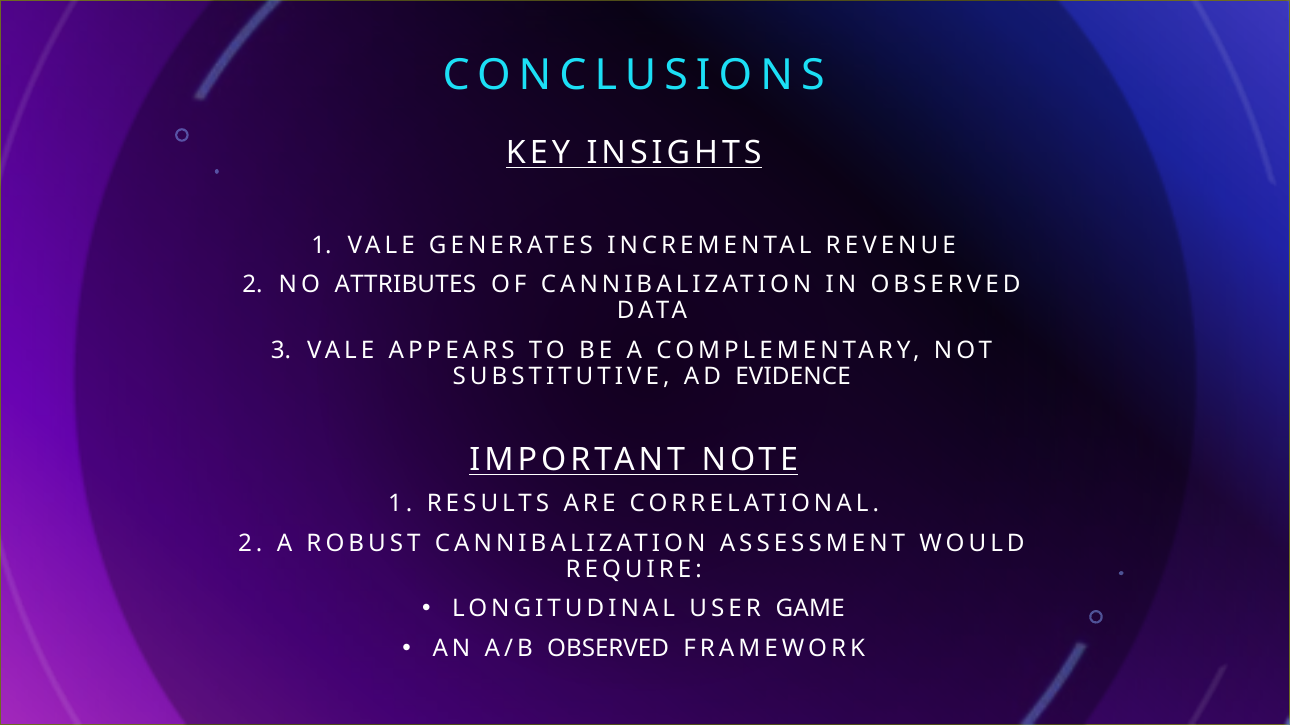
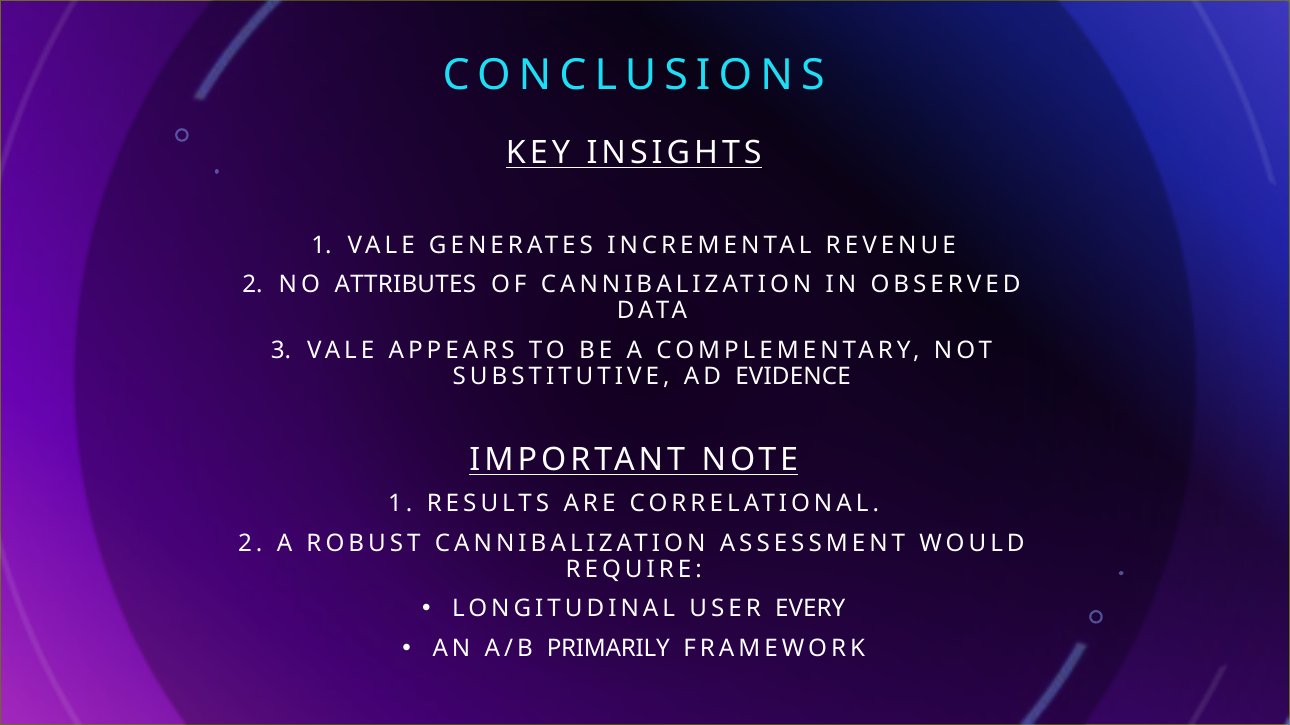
GAME: GAME -> EVERY
A/B OBSERVED: OBSERVED -> PRIMARILY
